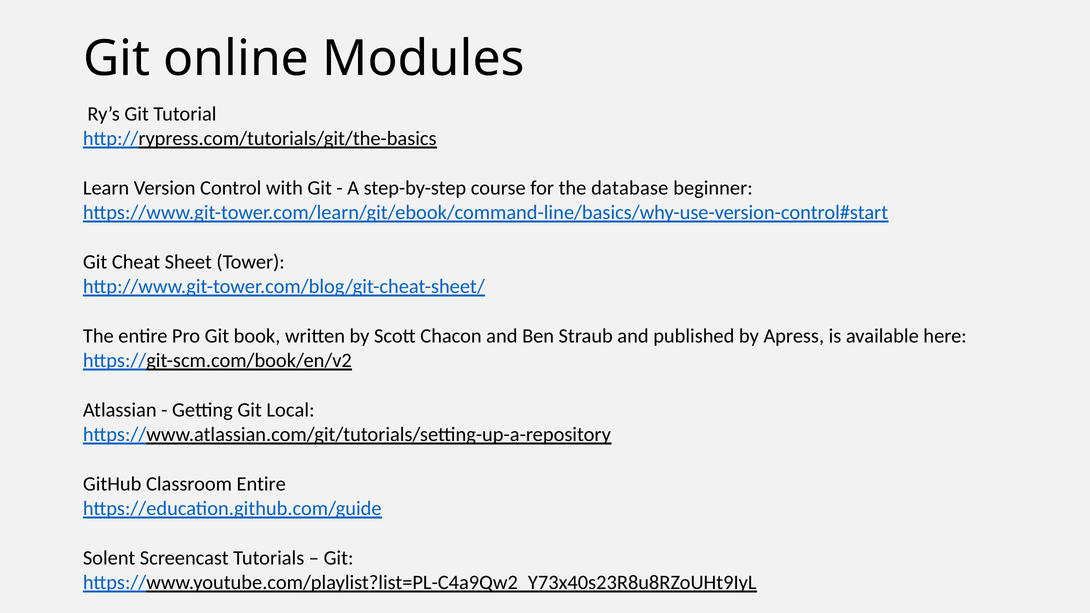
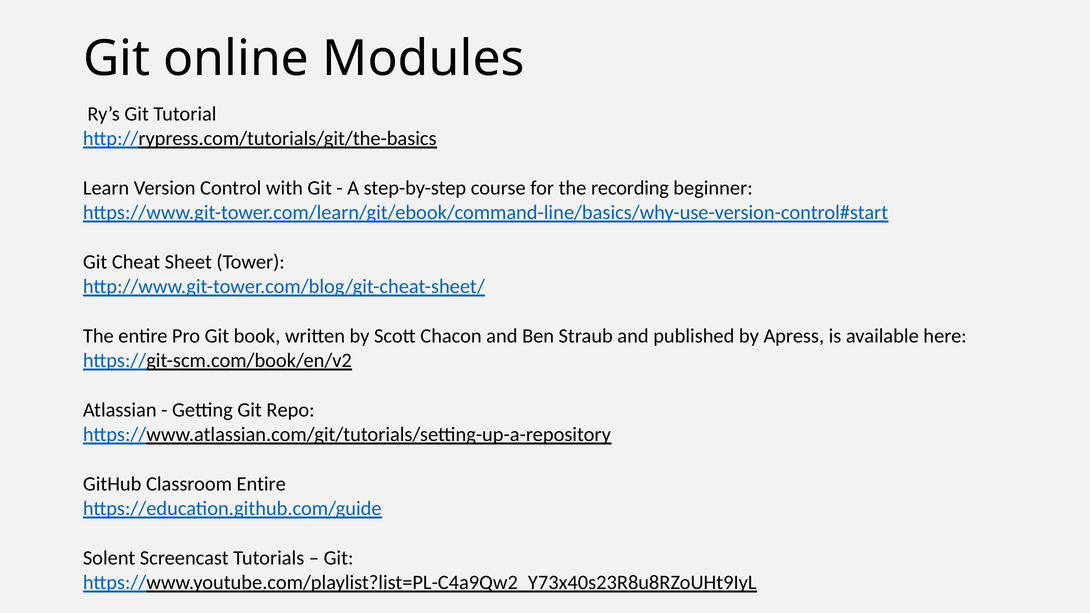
database: database -> recording
Local: Local -> Repo
